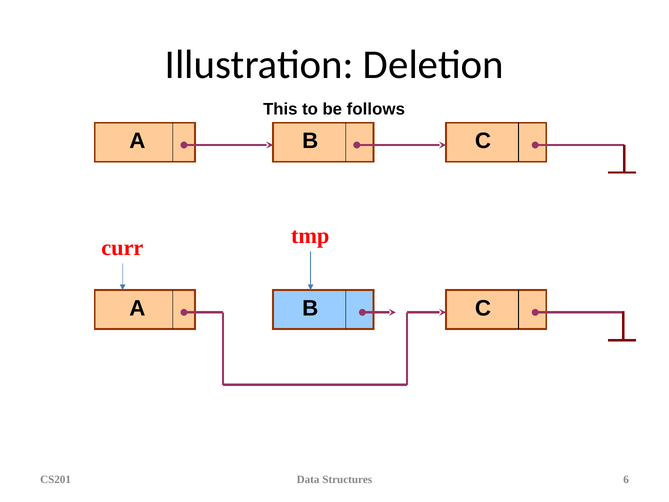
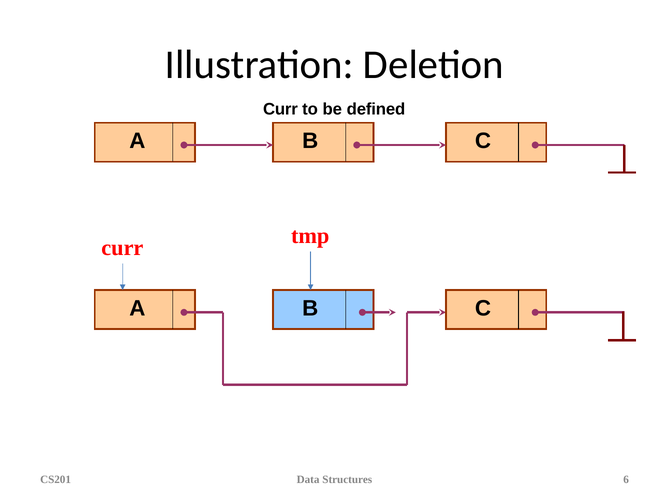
This at (280, 109): This -> Curr
follows: follows -> defined
